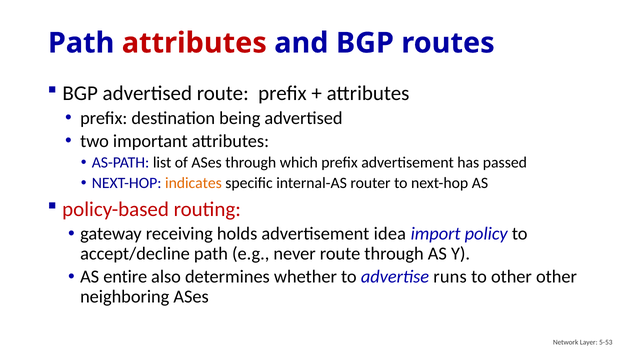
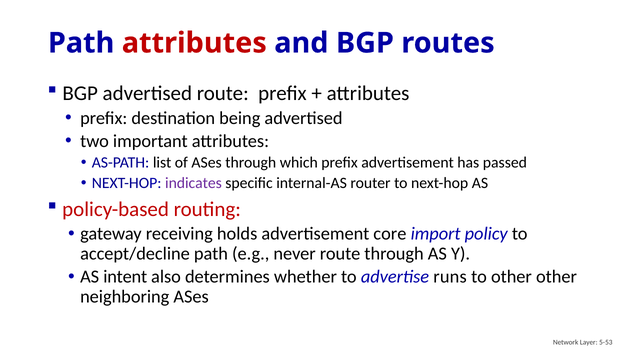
indicates colour: orange -> purple
idea: idea -> core
entire: entire -> intent
